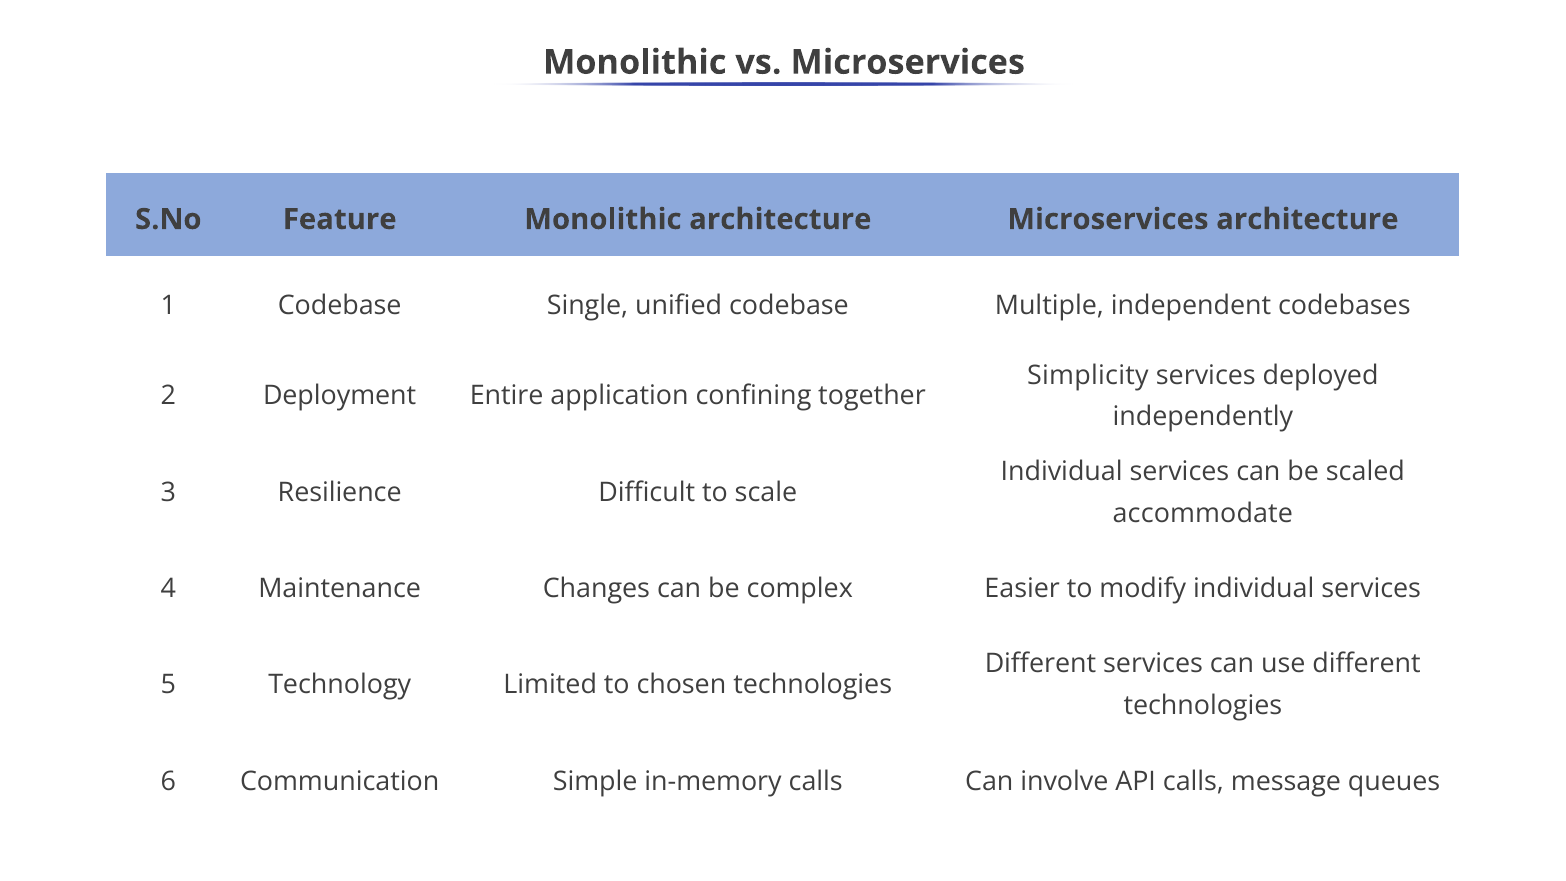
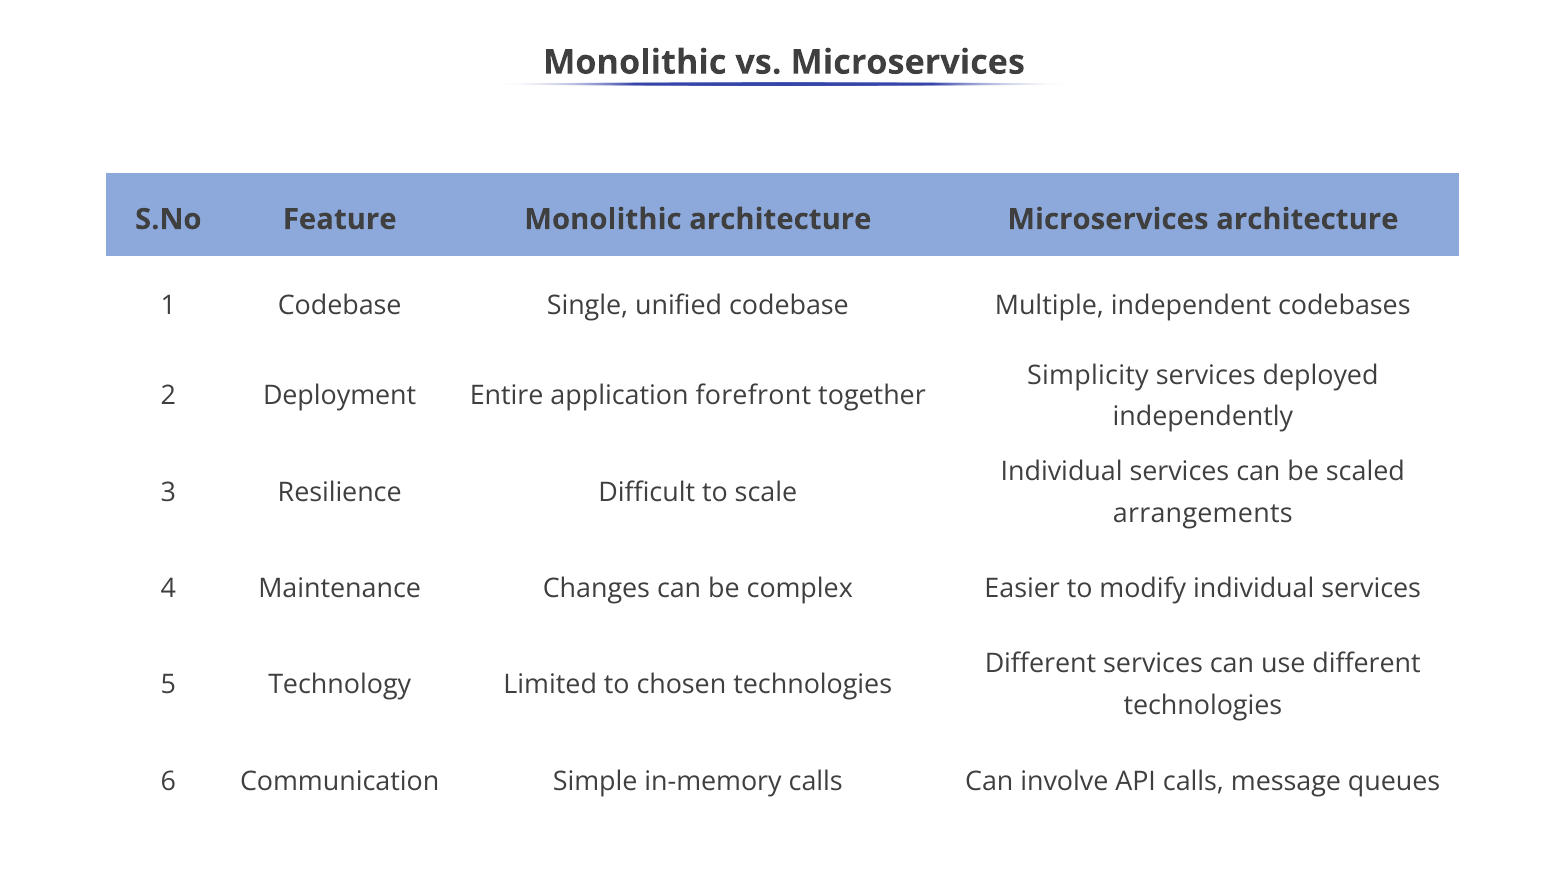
confining: confining -> forefront
accommodate: accommodate -> arrangements
